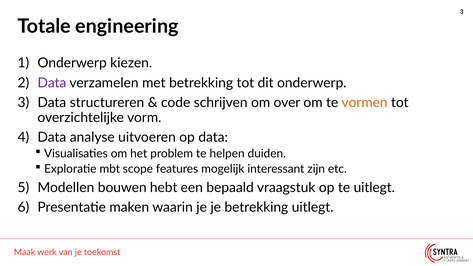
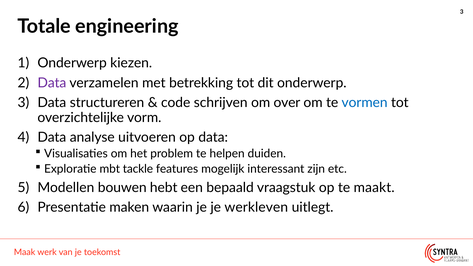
vormen colour: orange -> blue
scope: scope -> tackle
te uitlegt: uitlegt -> maakt
je betrekking: betrekking -> werkleven
